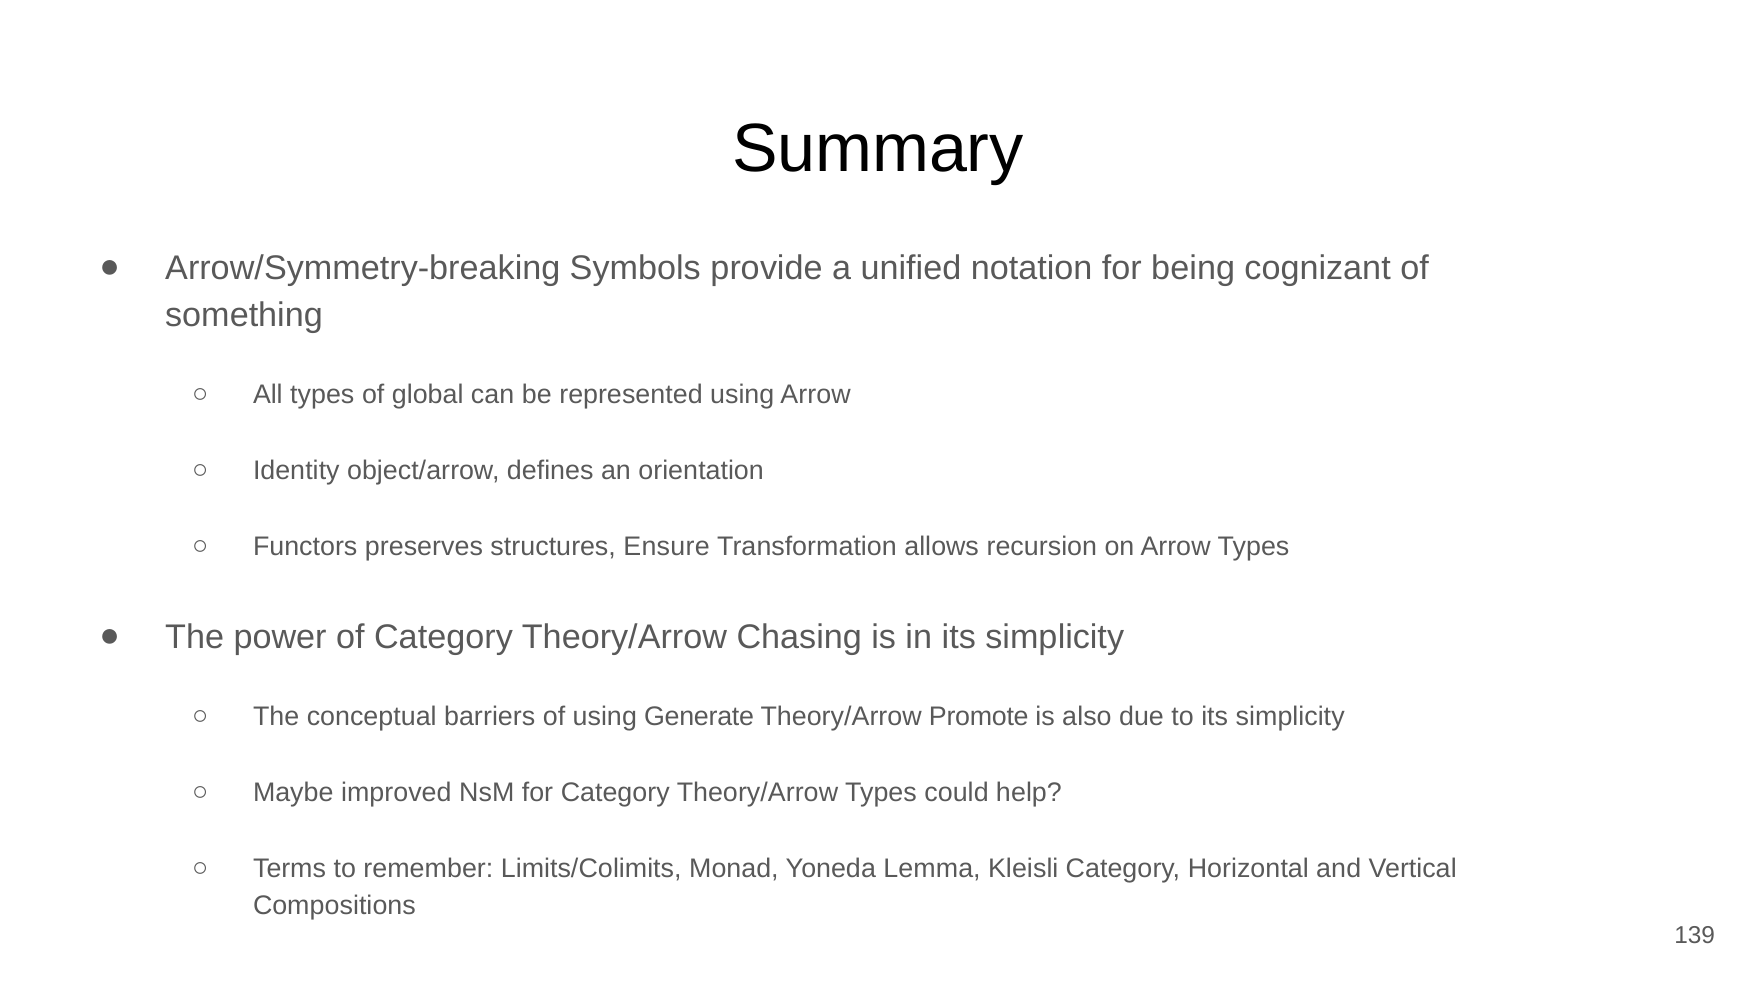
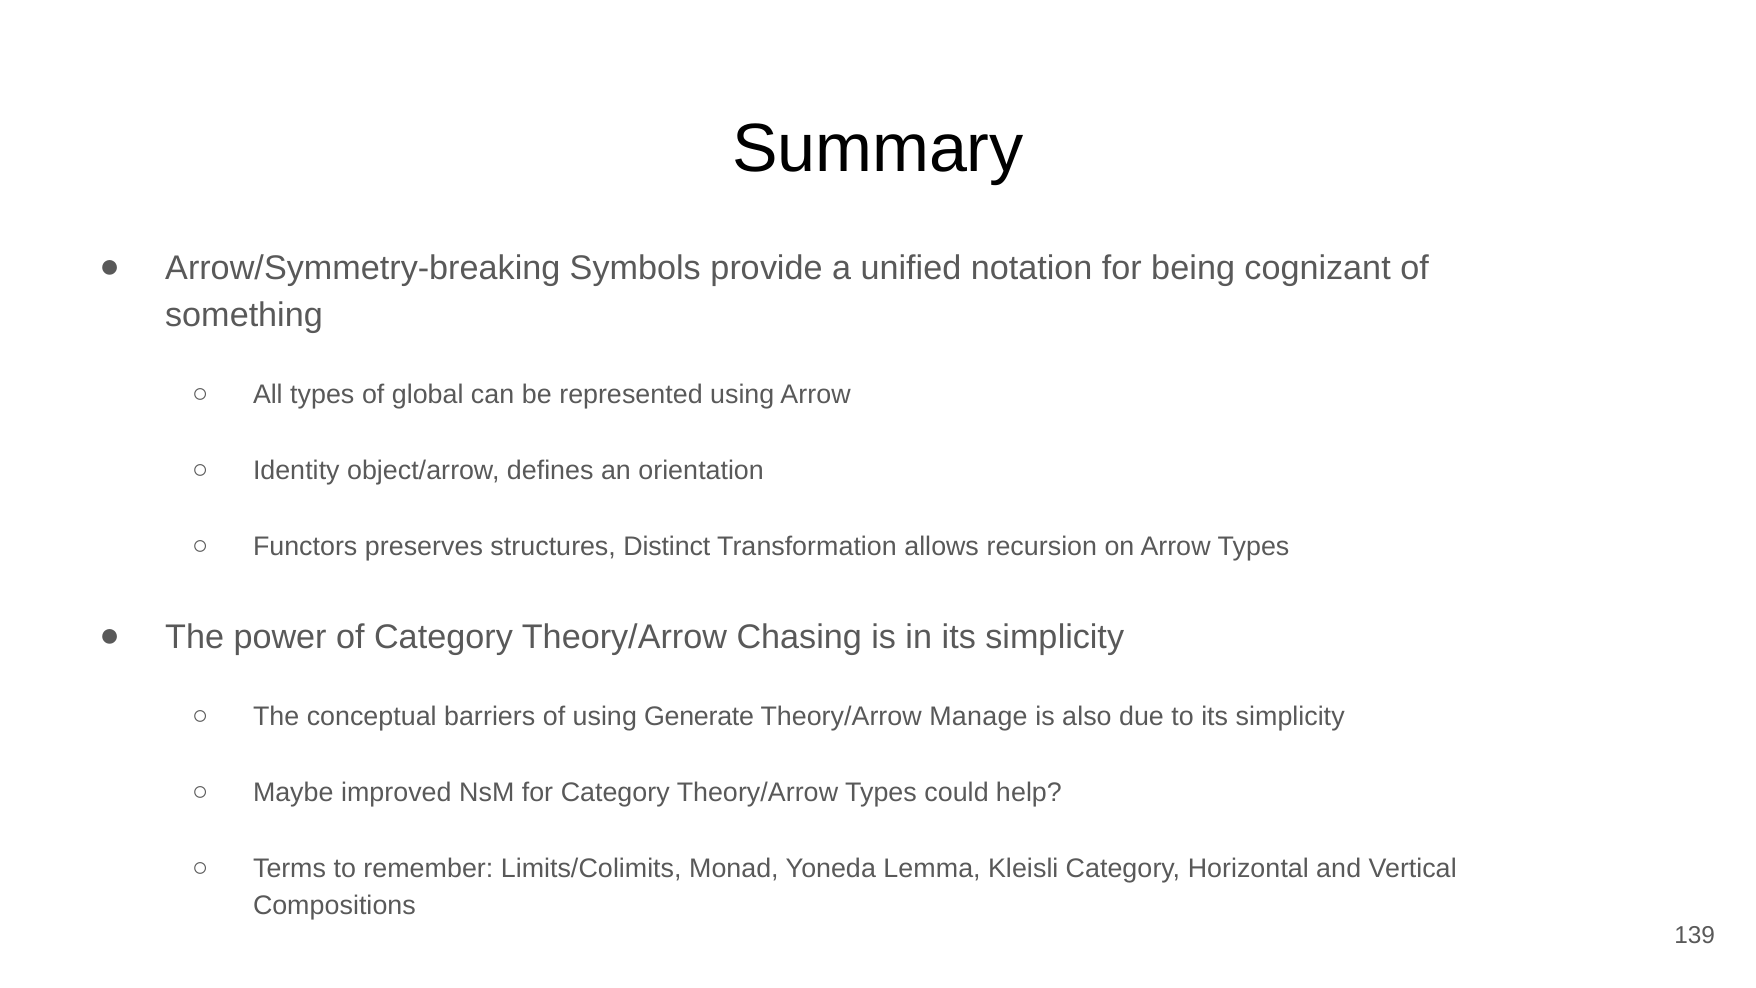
Ensure: Ensure -> Distinct
Promote: Promote -> Manage
